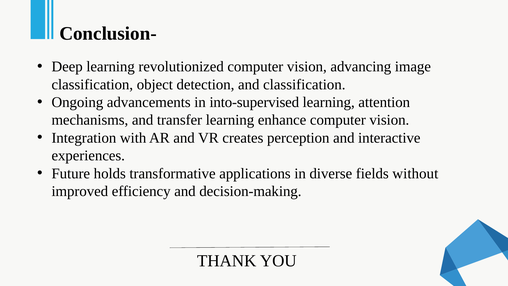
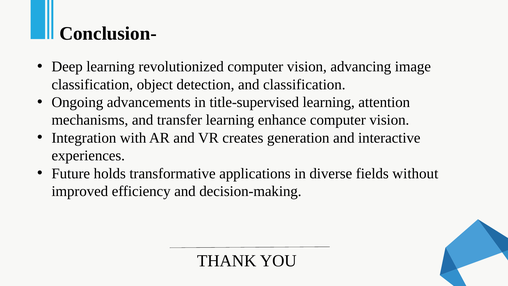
into-supervised: into-supervised -> title-supervised
perception: perception -> generation
